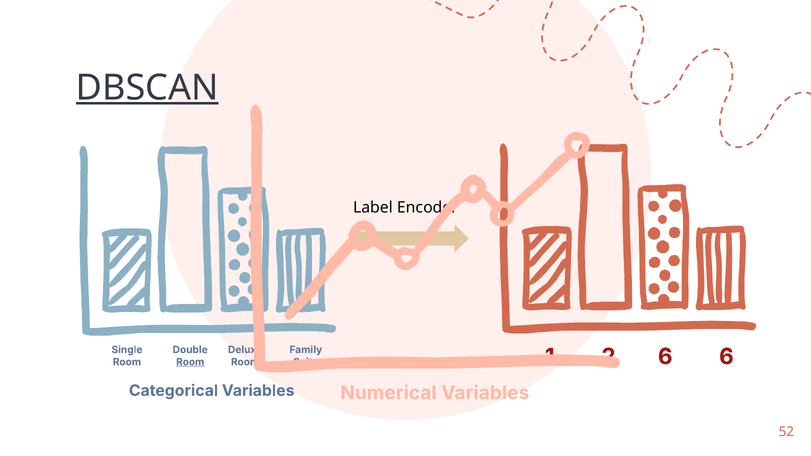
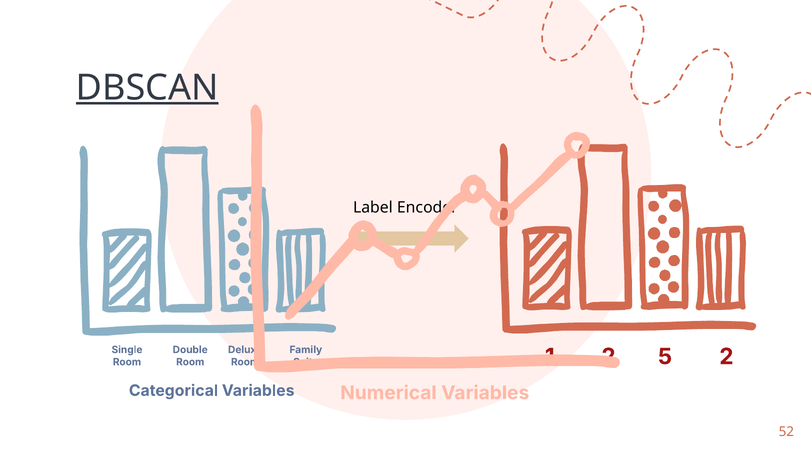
6 at (665, 357): 6 -> 5
6 at (726, 357): 6 -> 2
Room at (190, 362) underline: present -> none
